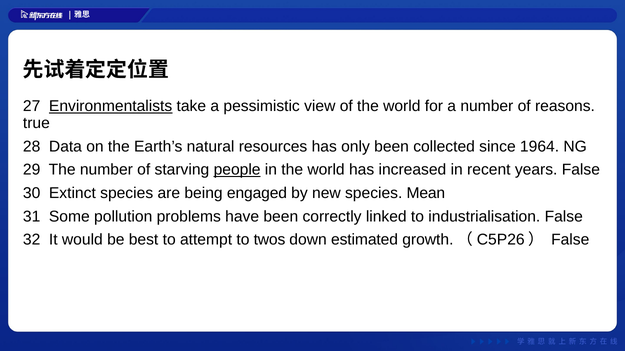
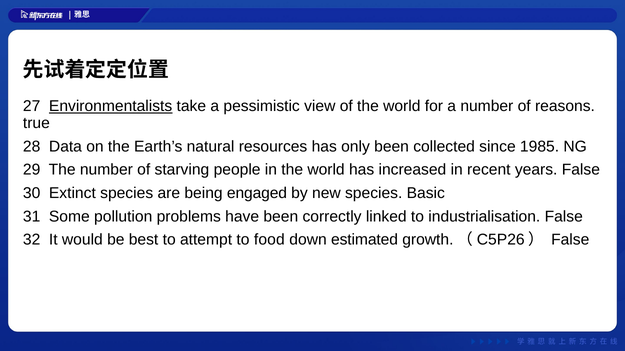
1964: 1964 -> 1985
people underline: present -> none
Mean: Mean -> Basic
twos: twos -> food
